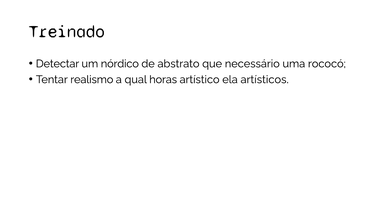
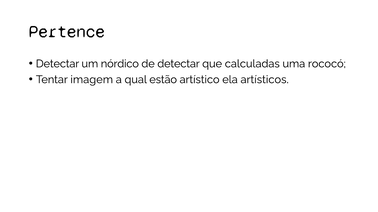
Treinado: Treinado -> Pertence
de abstrato: abstrato -> detectar
necessário: necessário -> calculadas
realismo: realismo -> imagem
horas: horas -> estão
